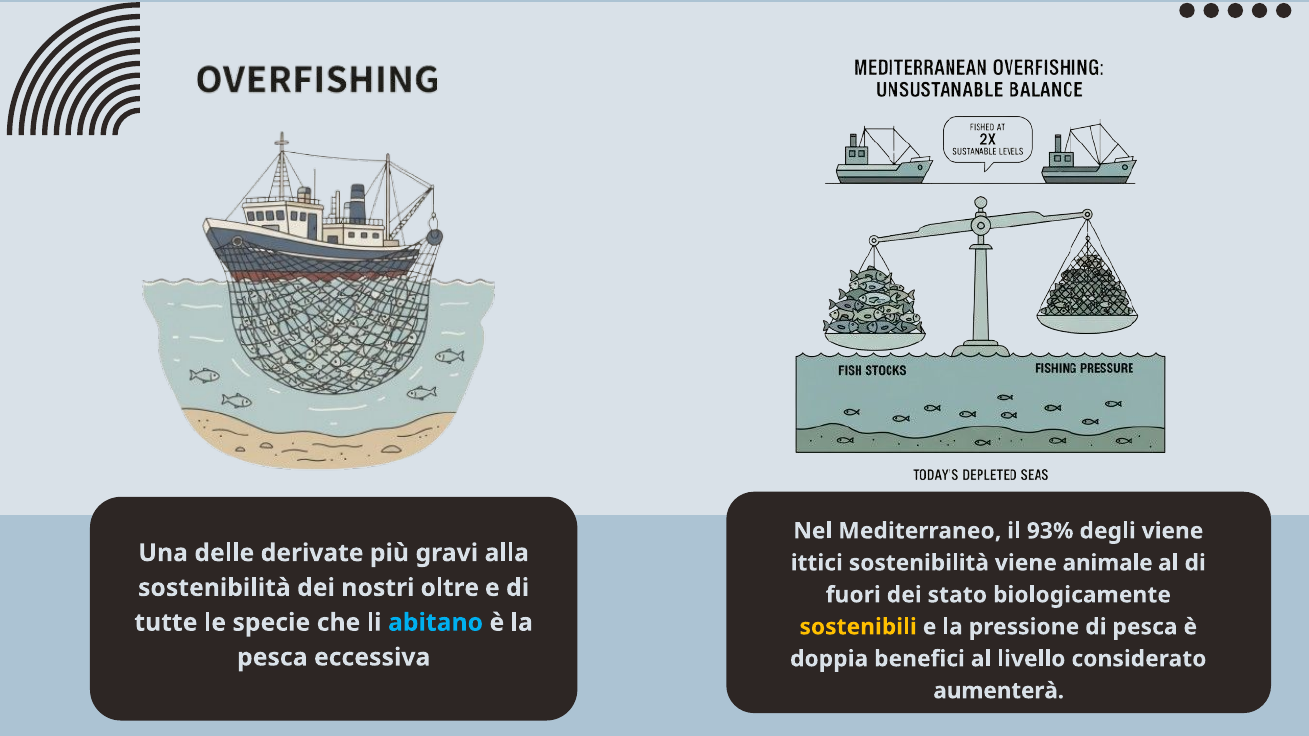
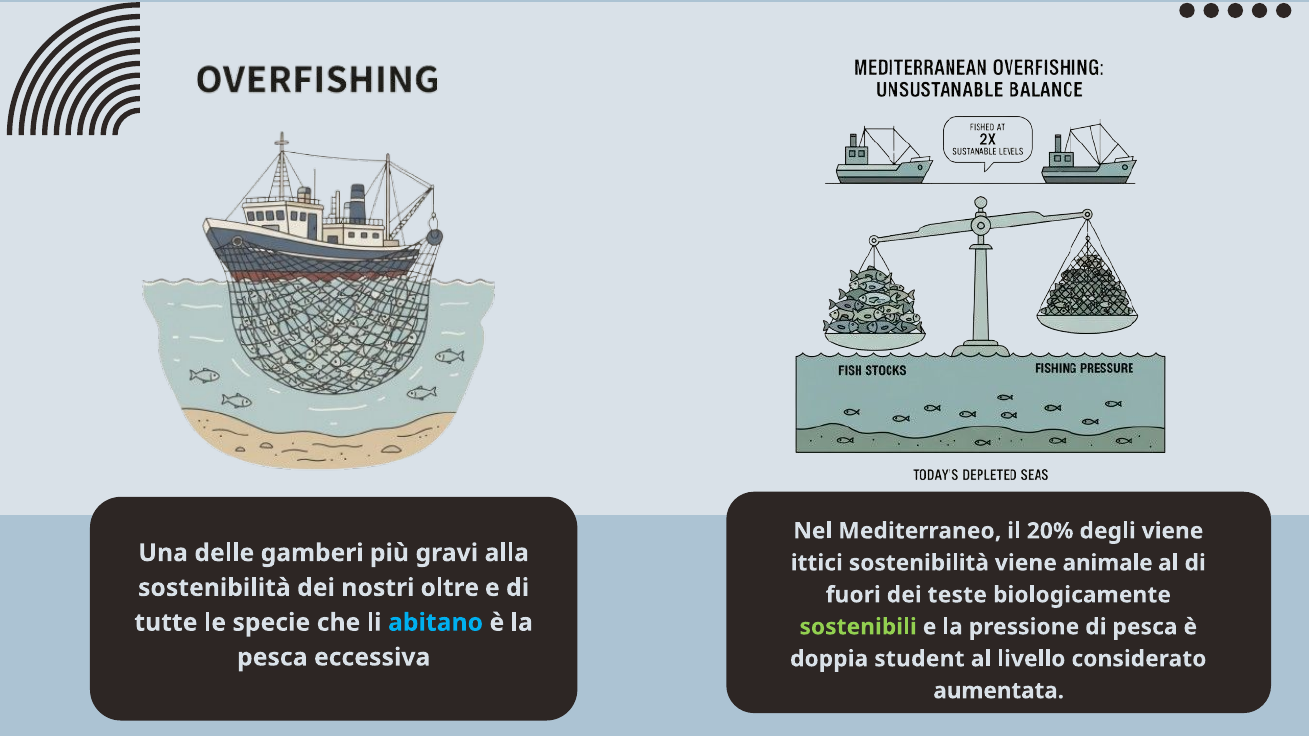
93%: 93% -> 20%
derivate: derivate -> gamberi
stato: stato -> teste
sostenibili colour: yellow -> light green
benefici: benefici -> student
aumenterà: aumenterà -> aumentata
